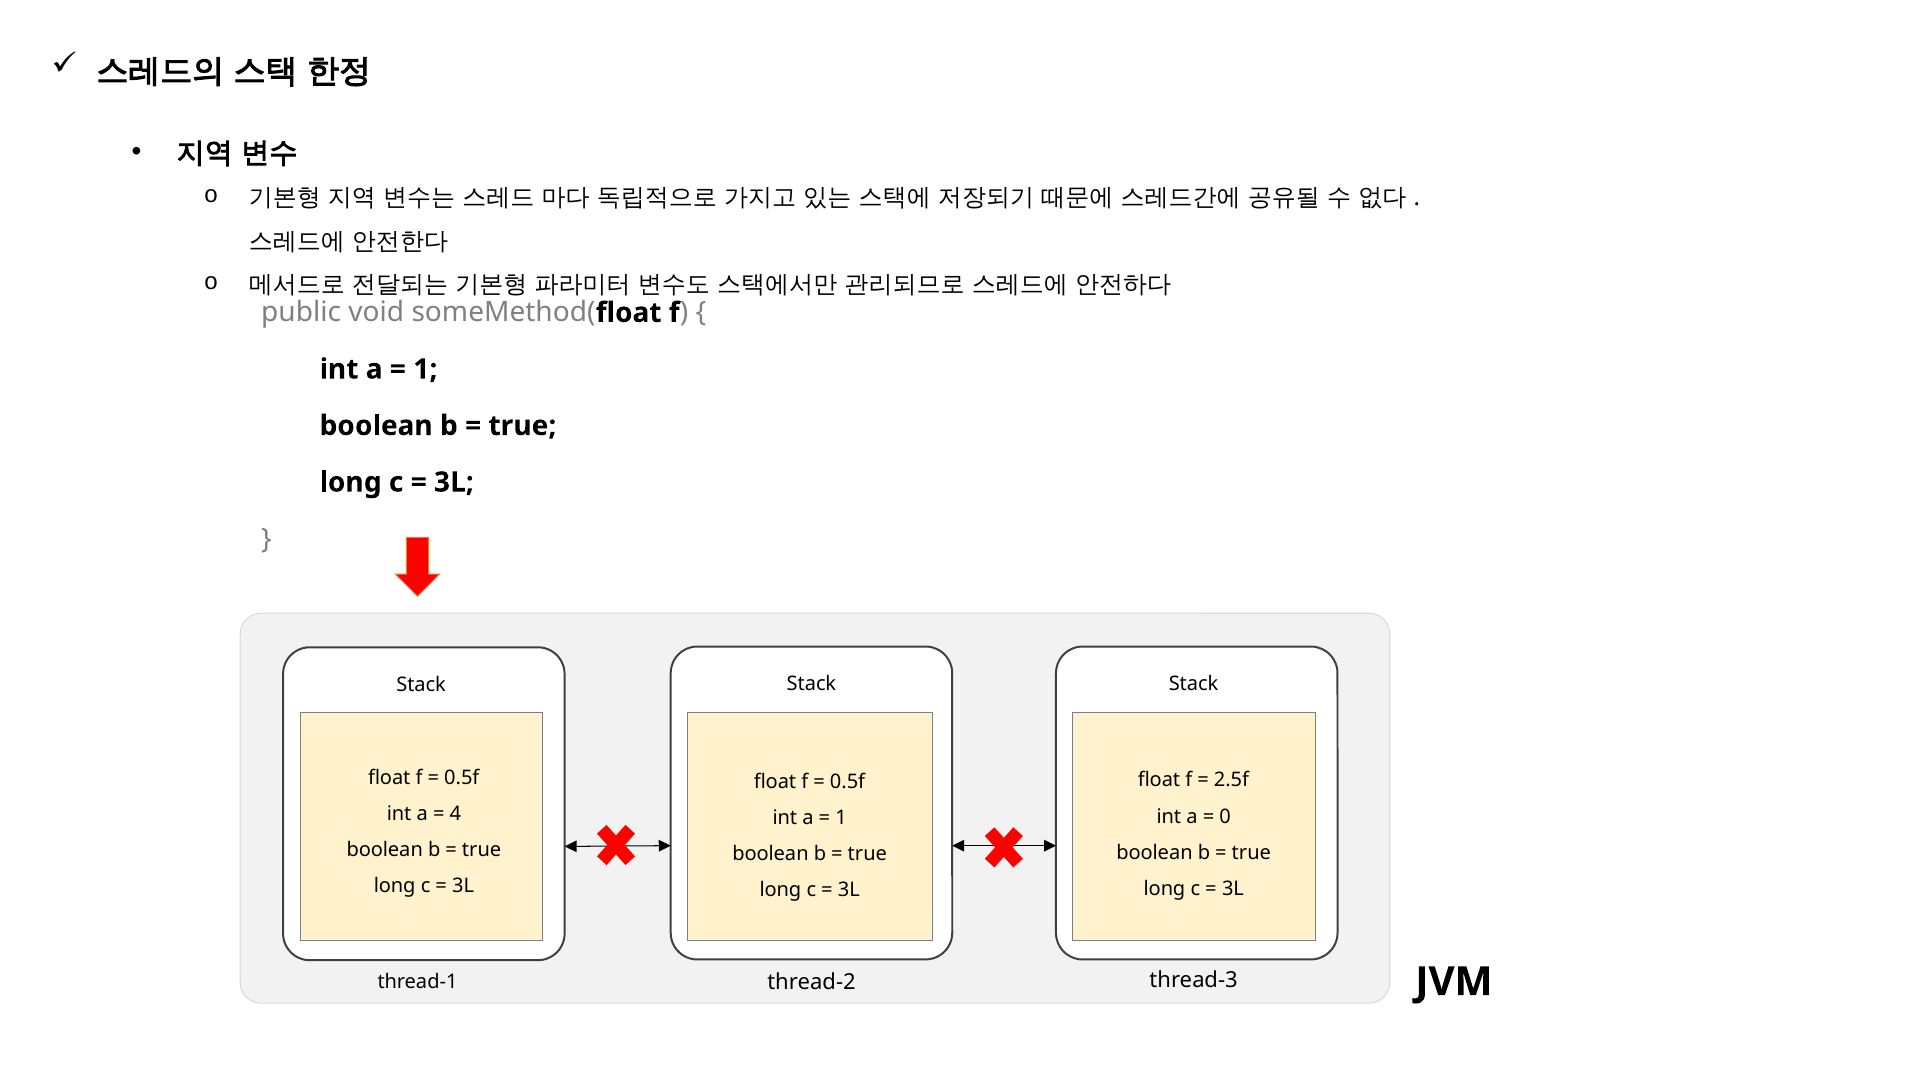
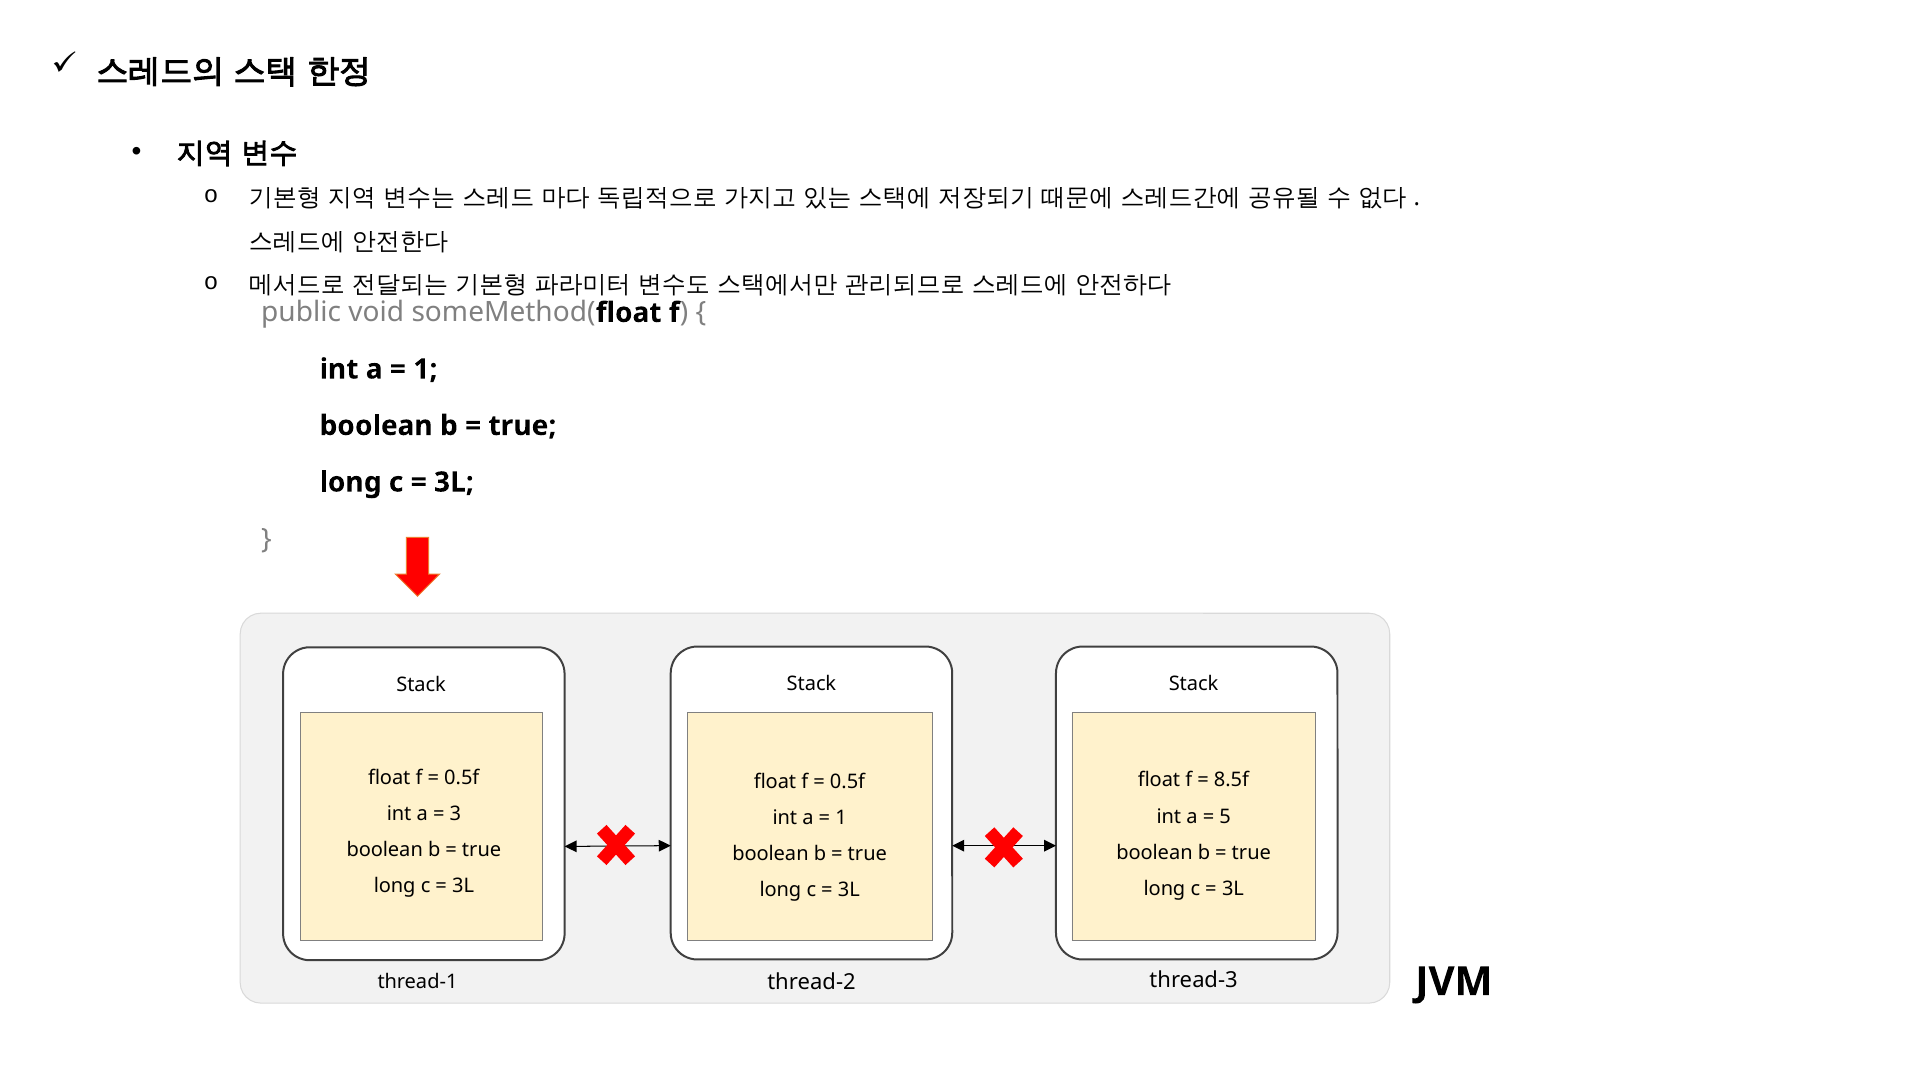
2.5f: 2.5f -> 8.5f
4: 4 -> 3
0: 0 -> 5
